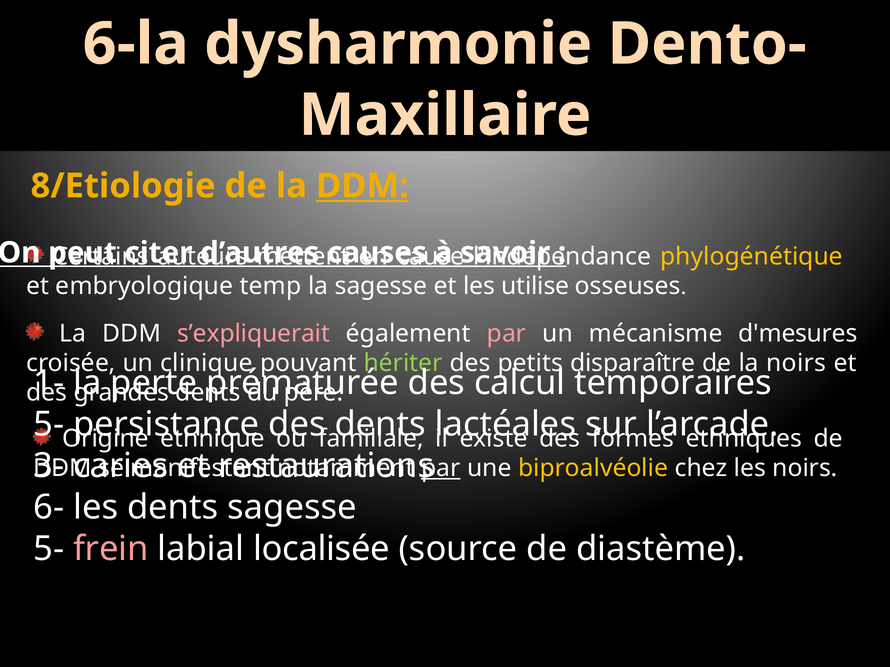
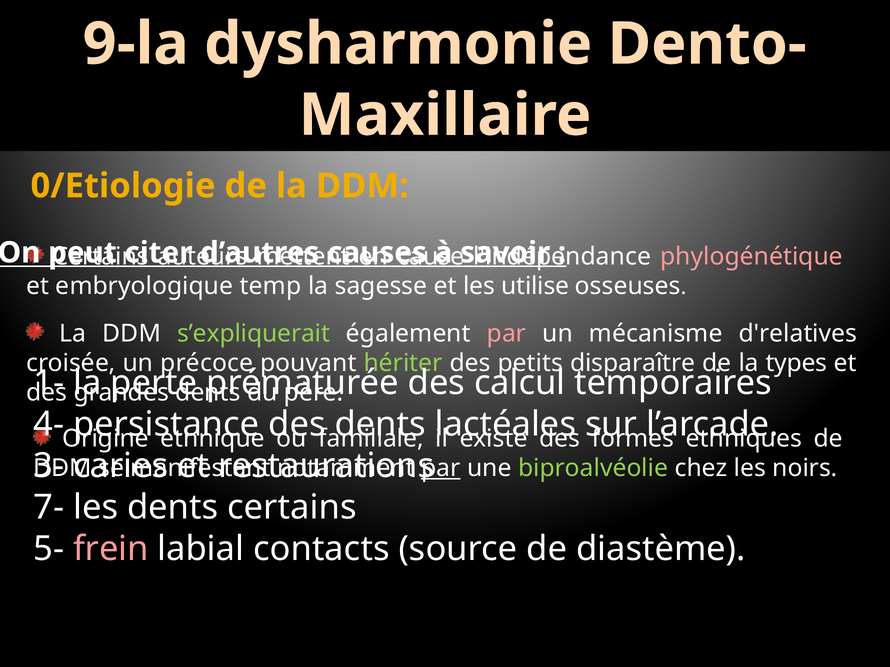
6-la: 6-la -> 9-la
8/Etiologie: 8/Etiologie -> 0/Etiologie
DDM at (362, 186) underline: present -> none
phylogénétique colour: yellow -> pink
s’expliquerait colour: pink -> light green
d'mesures: d'mesures -> d'relatives
clinique: clinique -> précoce
la noirs: noirs -> types
5- at (49, 425): 5- -> 4-
biproalvéolie colour: yellow -> light green
6-: 6- -> 7-
dents sagesse: sagesse -> certains
localisée: localisée -> contacts
